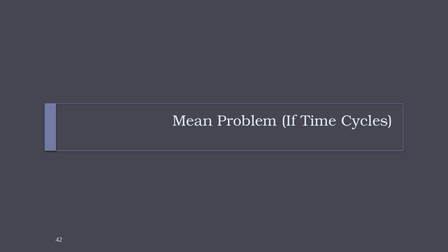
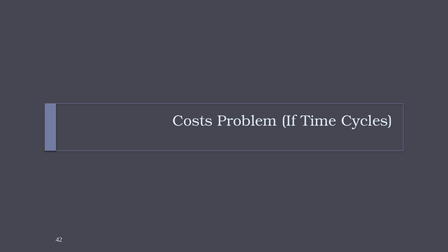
Mean: Mean -> Costs
